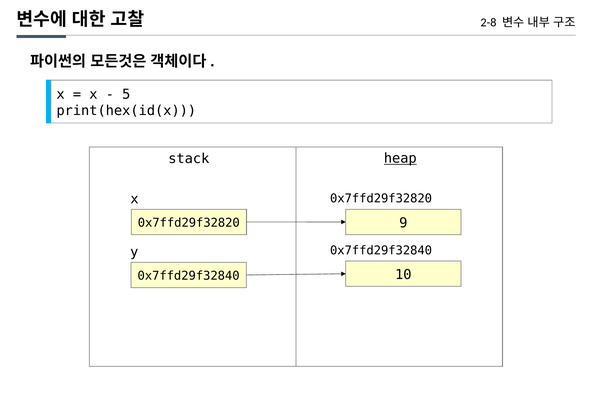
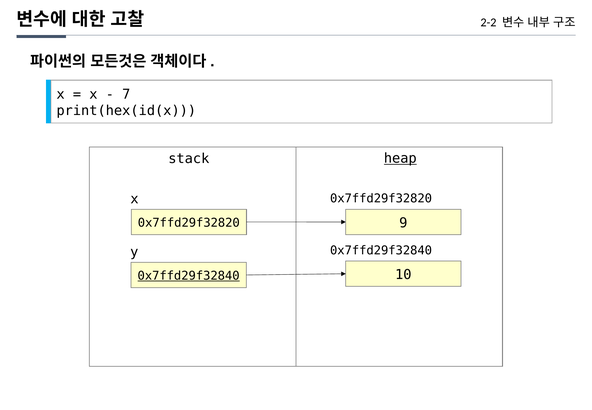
2-8: 2-8 -> 2-2
5: 5 -> 7
0x7ffd29f32840 at (189, 276) underline: none -> present
